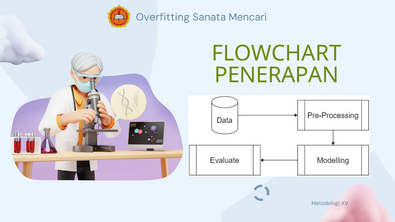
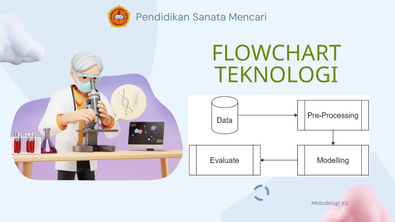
Overfitting: Overfitting -> Pendidikan
PENERAPAN: PENERAPAN -> TEKNOLOGI
